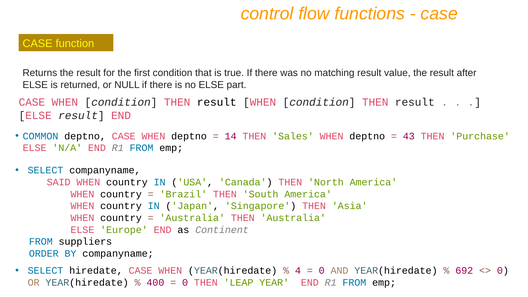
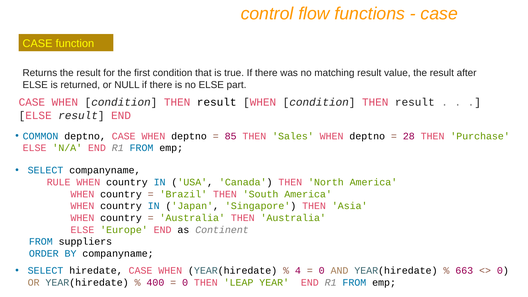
14: 14 -> 85
43: 43 -> 28
SAID: SAID -> RULE
692: 692 -> 663
